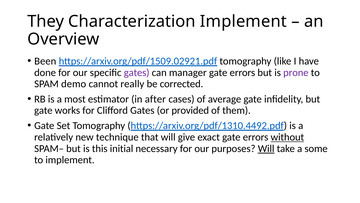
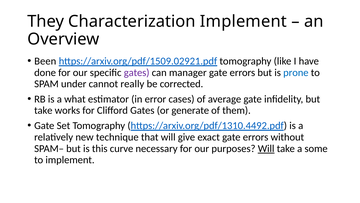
prone colour: purple -> blue
demo: demo -> under
most: most -> what
after: after -> error
gate at (43, 110): gate -> take
provided: provided -> generate
without underline: present -> none
initial: initial -> curve
